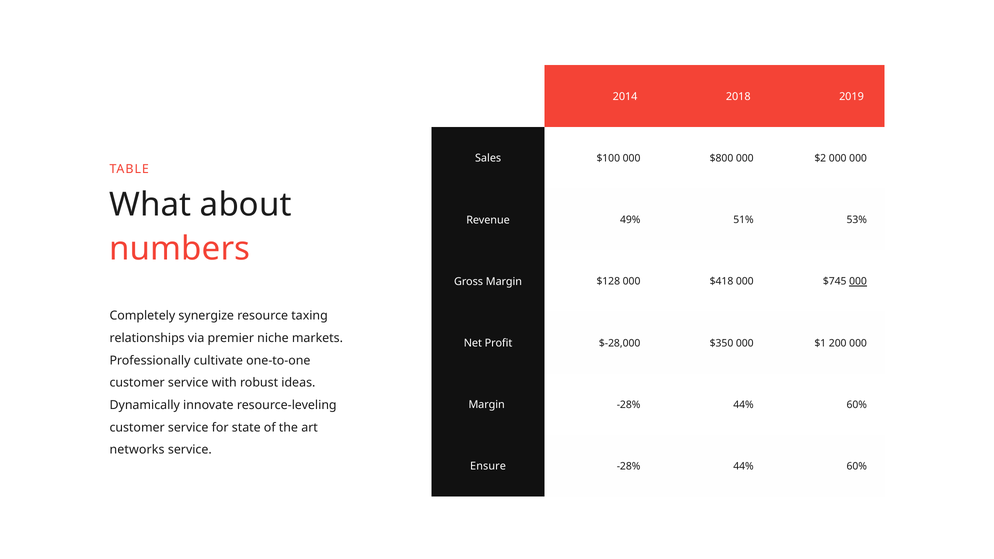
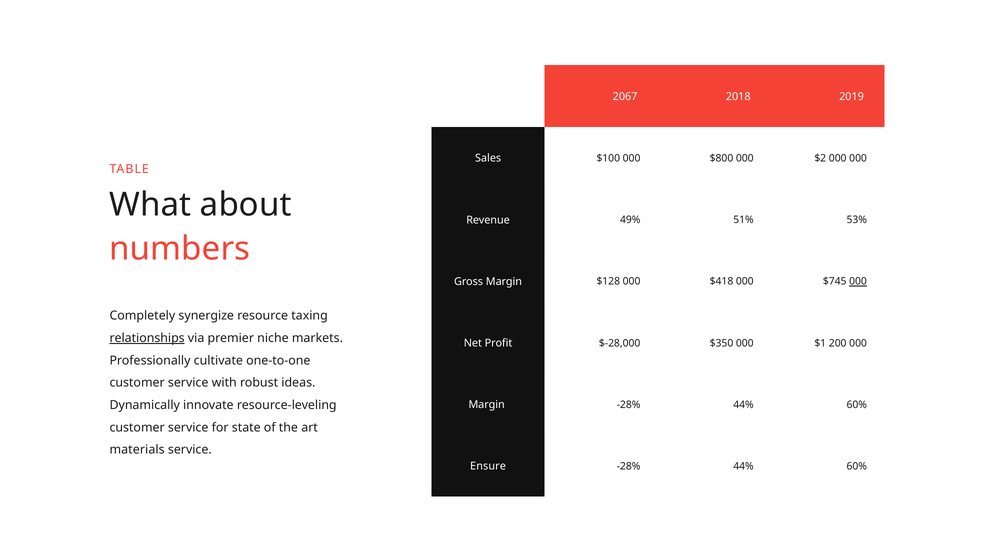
2014: 2014 -> 2067
relationships underline: none -> present
networks: networks -> materials
